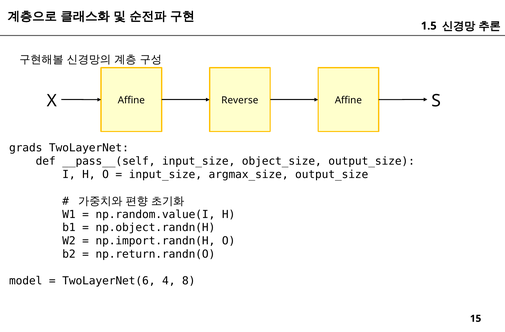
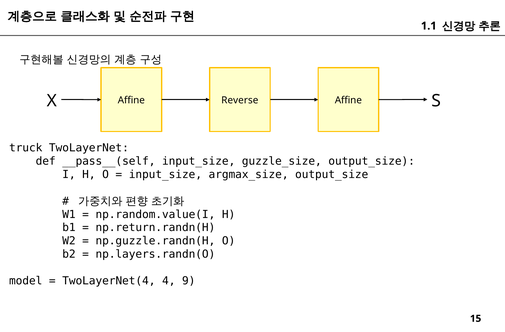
1.5: 1.5 -> 1.1
grads: grads -> truck
object_size: object_size -> guzzle_size
np.object.randn(H: np.object.randn(H -> np.return.randn(H
np.import.randn(H: np.import.randn(H -> np.guzzle.randn(H
np.return.randn(O: np.return.randn(O -> np.layers.randn(O
TwoLayerNet(6: TwoLayerNet(6 -> TwoLayerNet(4
8: 8 -> 9
